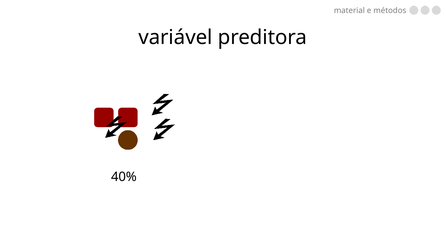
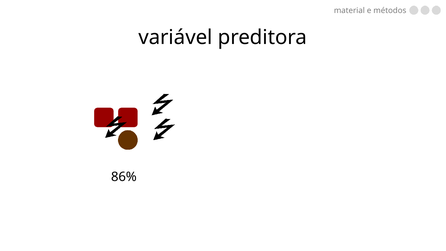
40%: 40% -> 86%
